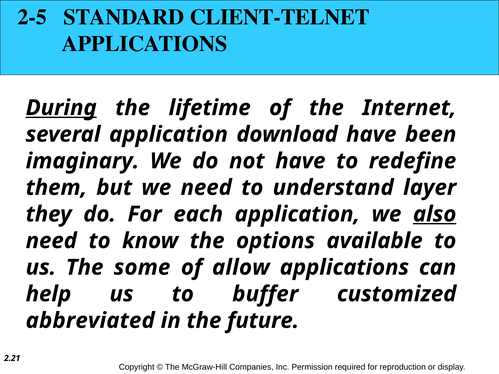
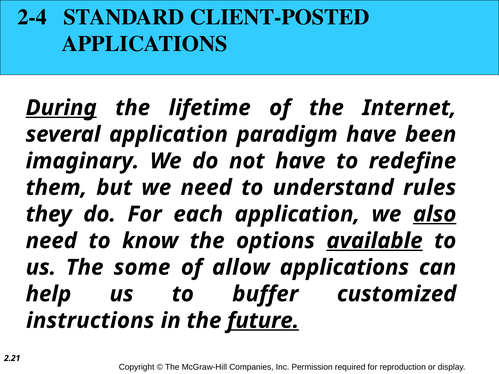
2-5: 2-5 -> 2-4
CLIENT-TELNET: CLIENT-TELNET -> CLIENT-POSTED
download: download -> paradigm
layer: layer -> rules
available underline: none -> present
abbreviated: abbreviated -> instructions
future underline: none -> present
